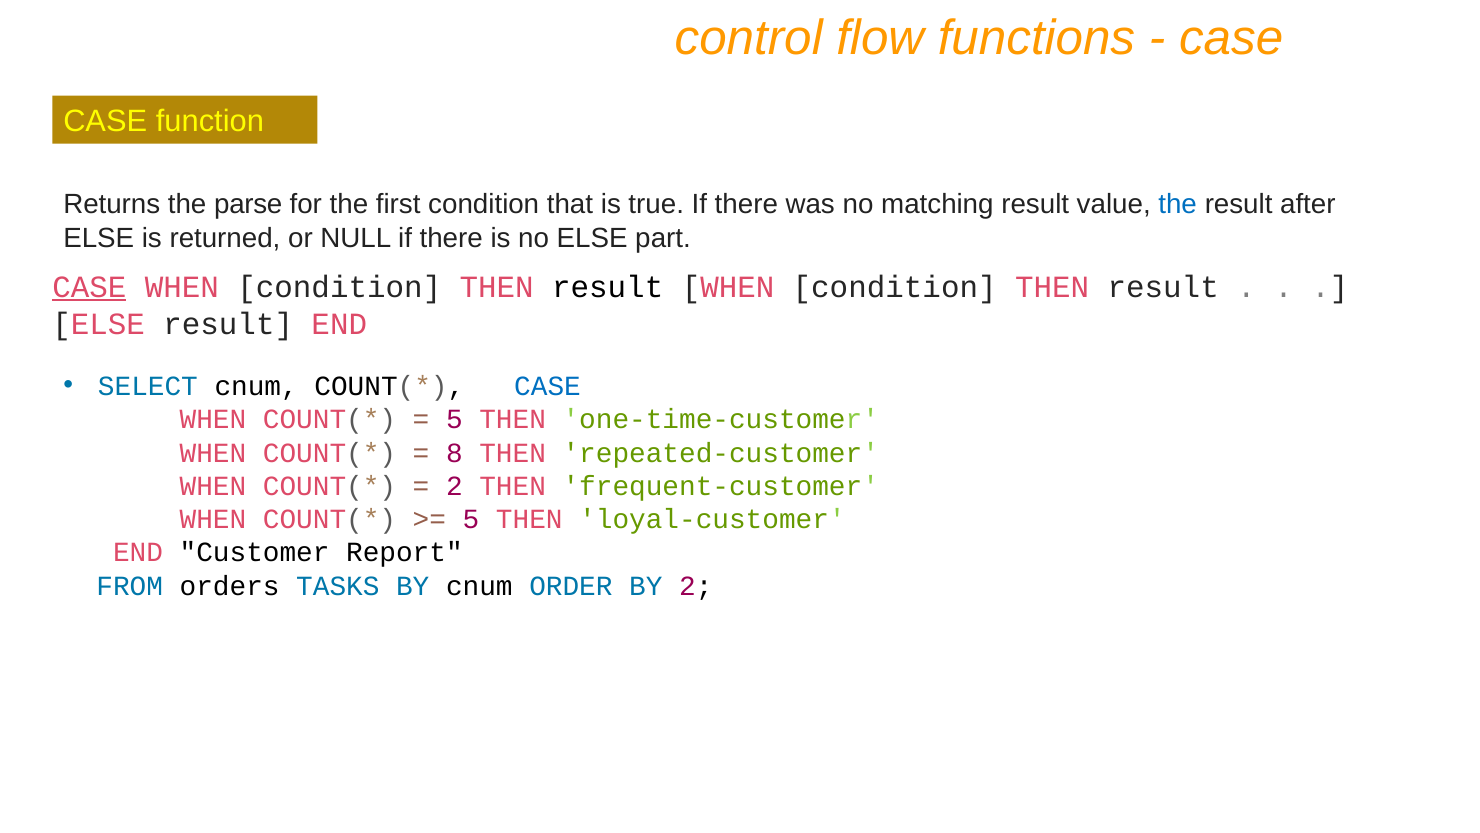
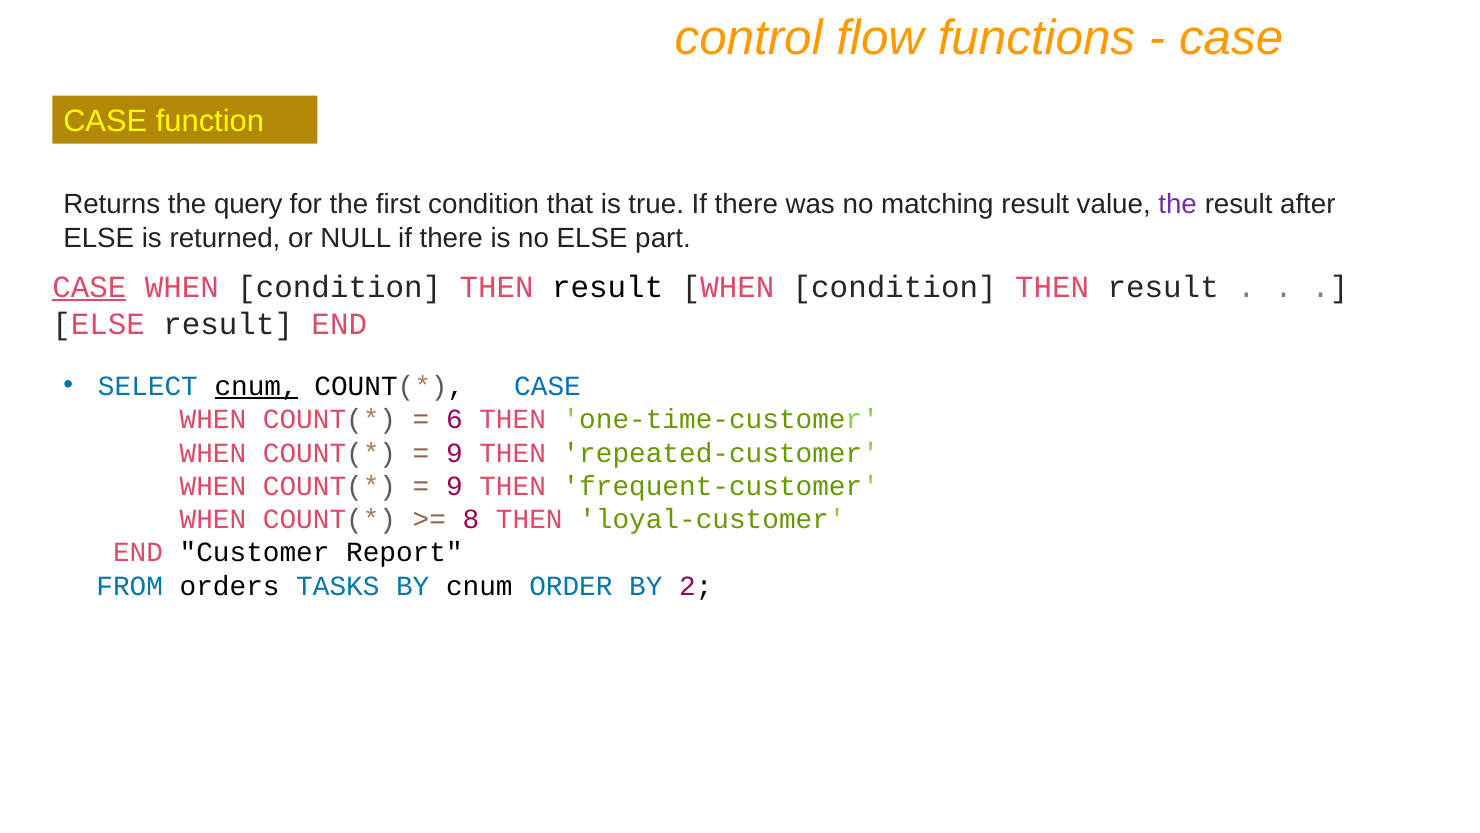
parse: parse -> query
the at (1178, 204) colour: blue -> purple
cnum at (256, 386) underline: none -> present
5 at (454, 419): 5 -> 6
8 at (454, 453): 8 -> 9
2 at (454, 486): 2 -> 9
5 at (471, 519): 5 -> 8
